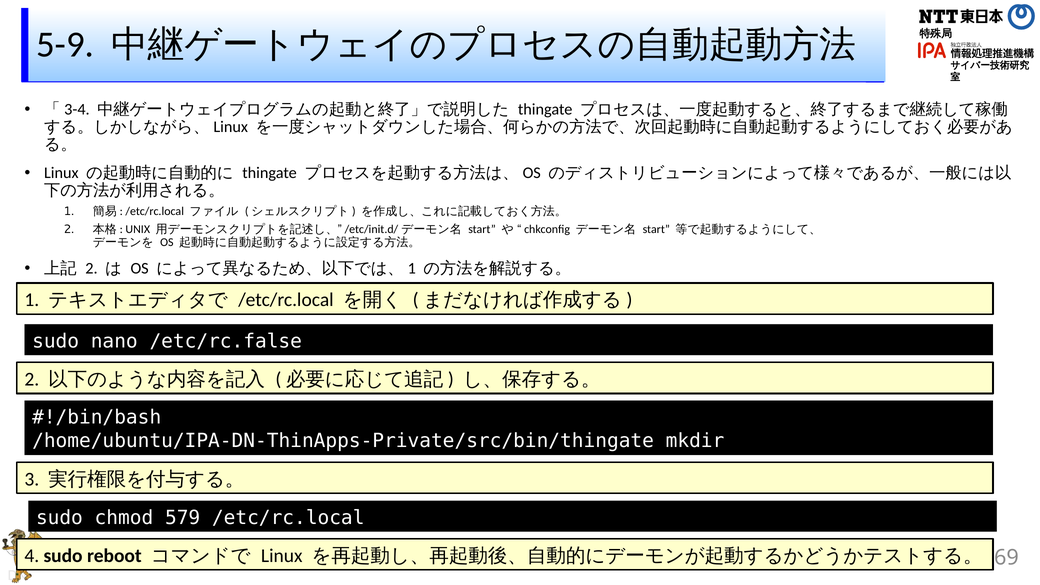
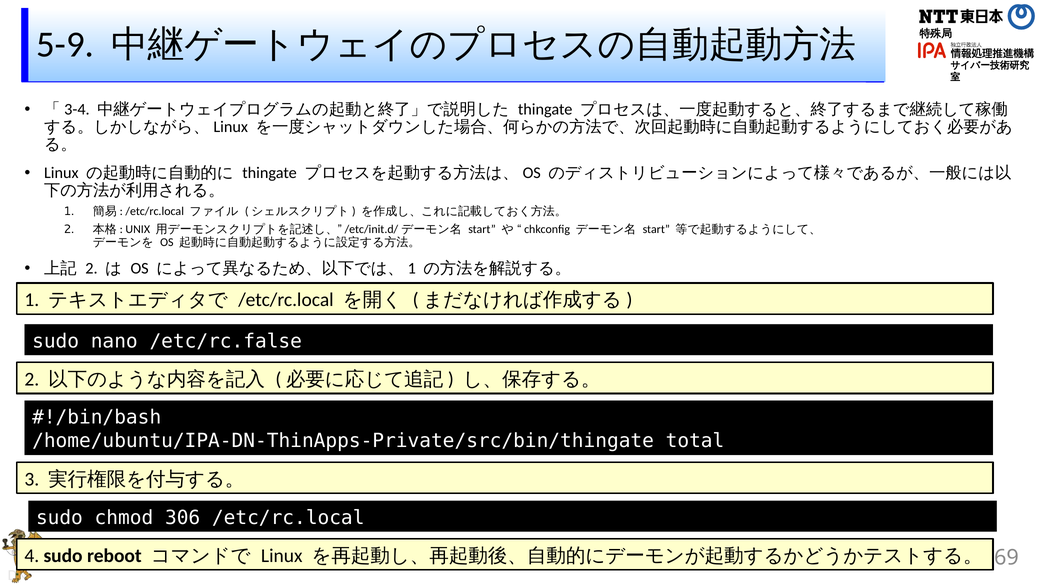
mkdir: mkdir -> total
579: 579 -> 306
